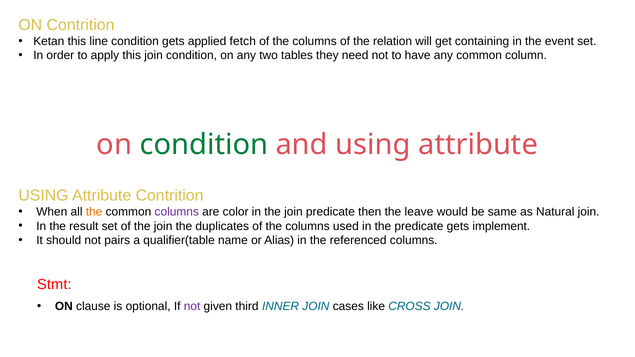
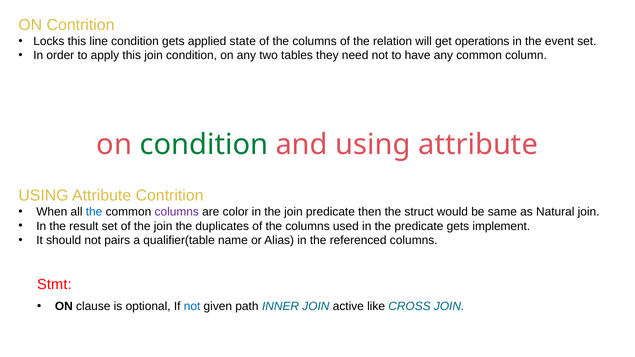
Ketan: Ketan -> Locks
fetch: fetch -> state
containing: containing -> operations
the at (94, 212) colour: orange -> blue
leave: leave -> struct
not at (192, 306) colour: purple -> blue
third: third -> path
cases: cases -> active
